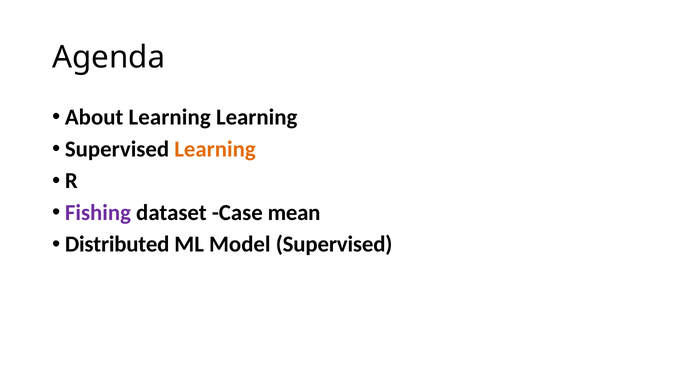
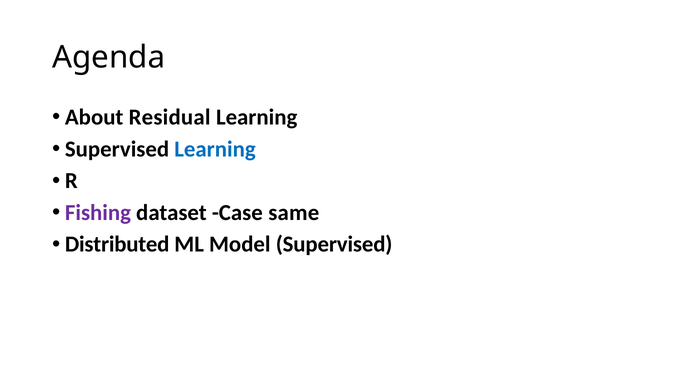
About Learning: Learning -> Residual
Learning at (215, 149) colour: orange -> blue
mean: mean -> same
